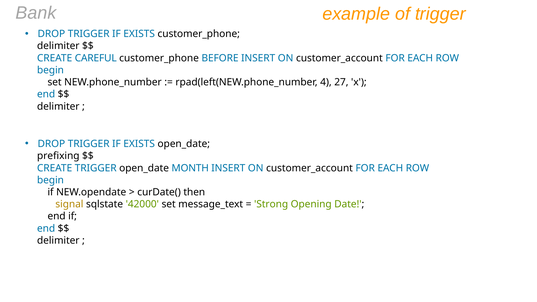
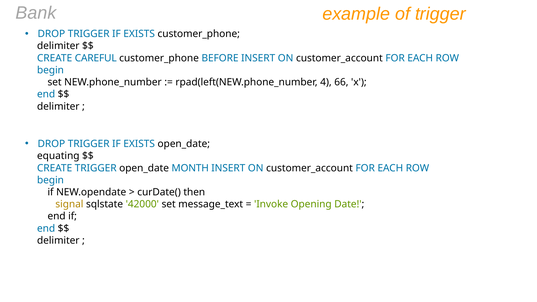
27: 27 -> 66
prefixing: prefixing -> equating
Strong: Strong -> Invoke
